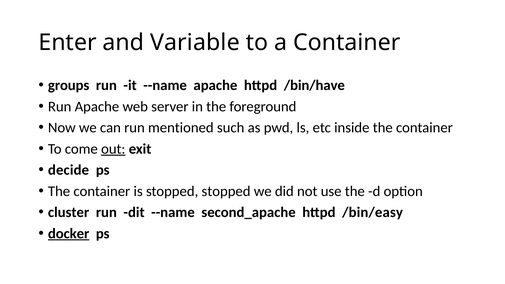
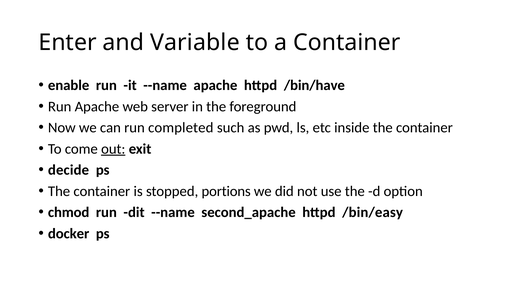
groups: groups -> enable
mentioned: mentioned -> completed
stopped stopped: stopped -> portions
cluster: cluster -> chmod
docker underline: present -> none
